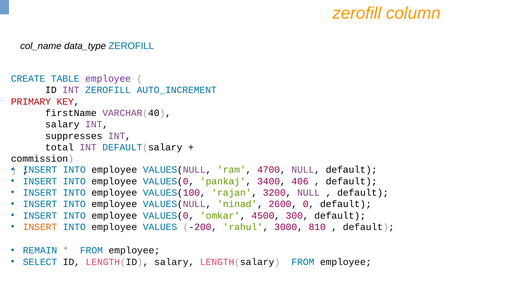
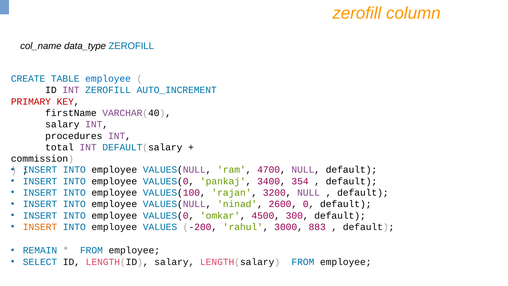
employee at (108, 79) colour: purple -> blue
suppresses: suppresses -> procedures
406: 406 -> 354
810: 810 -> 883
